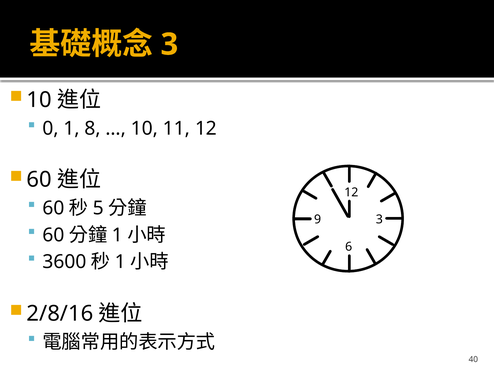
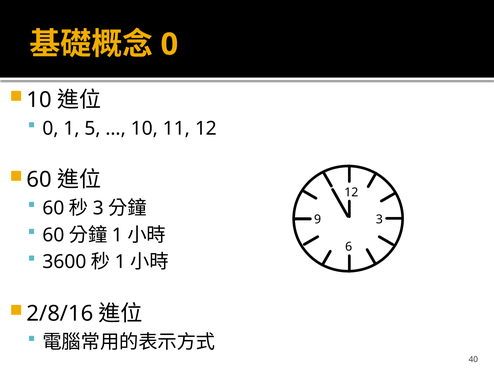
3 at (169, 44): 3 -> 0
8: 8 -> 5
5 at (98, 208): 5 -> 3
